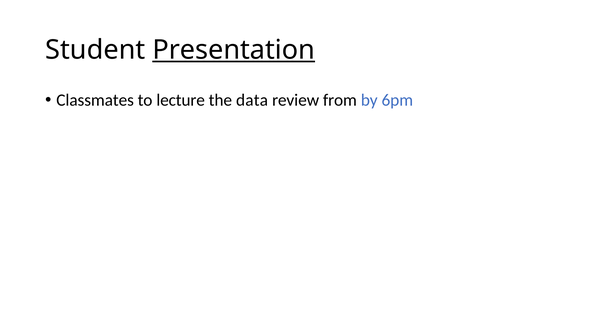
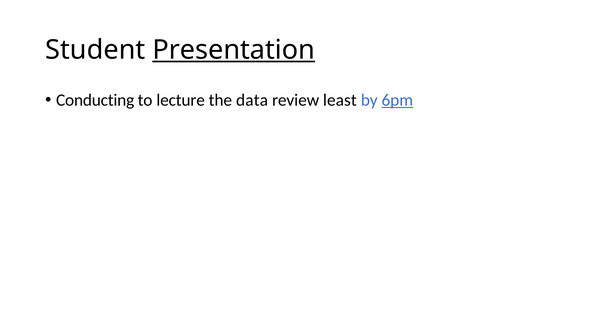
Classmates: Classmates -> Conducting
from: from -> least
6pm underline: none -> present
